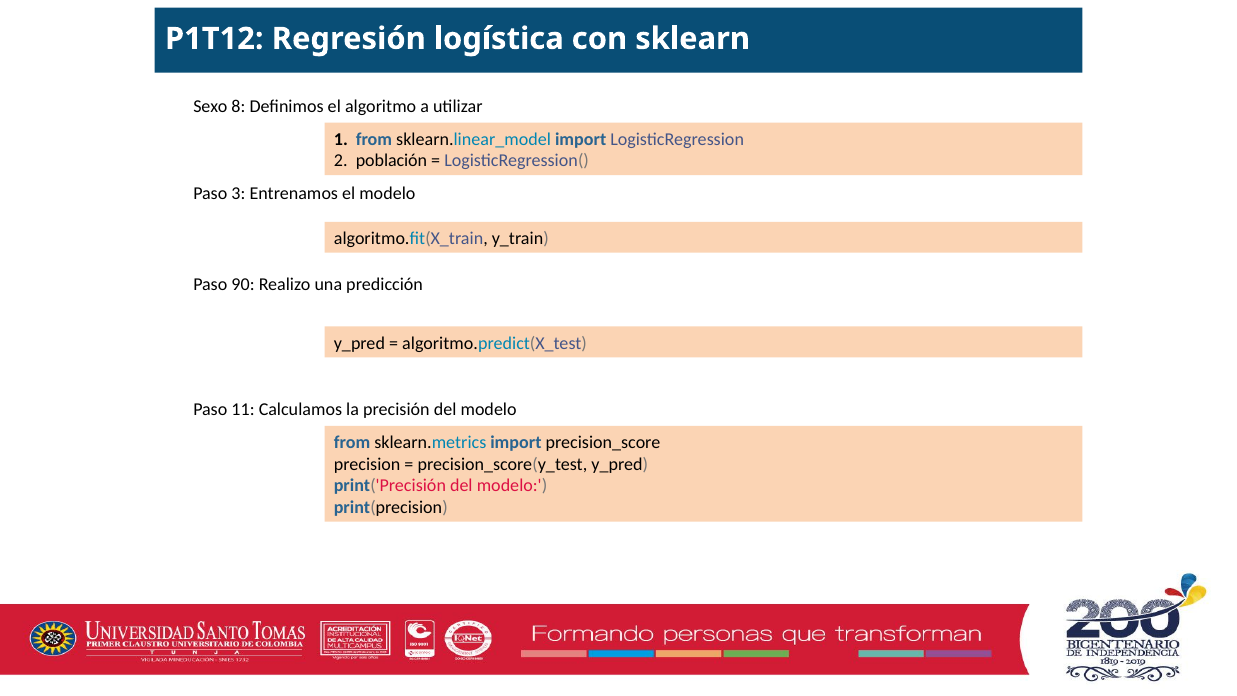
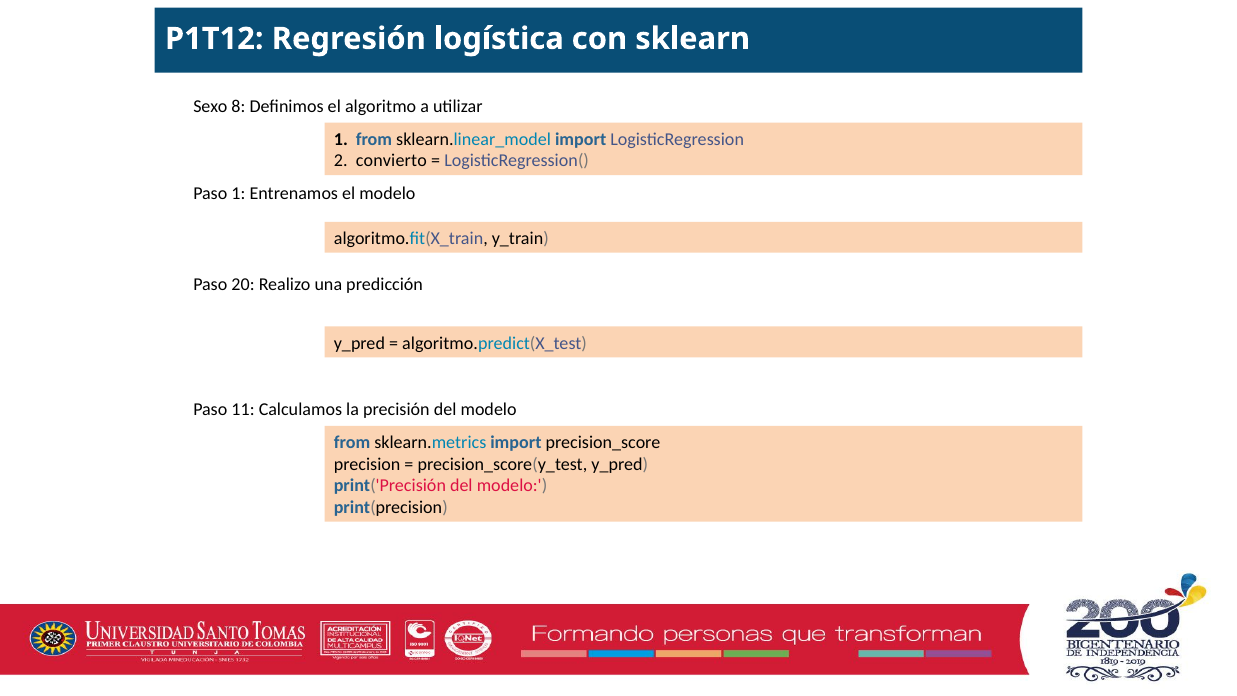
población: población -> convierto
Paso 3: 3 -> 1
90: 90 -> 20
